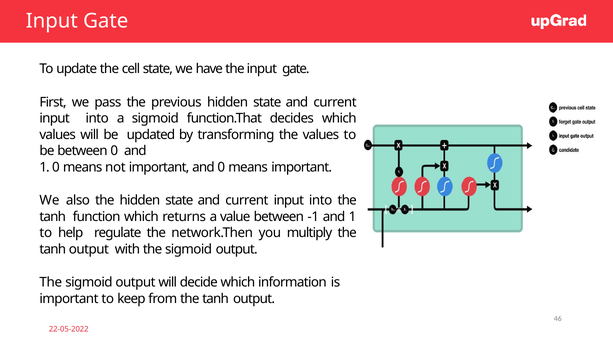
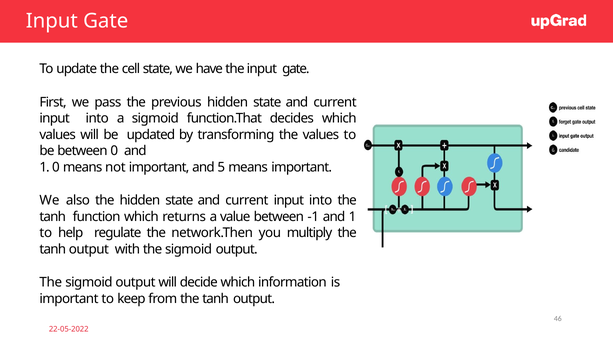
and 0: 0 -> 5
